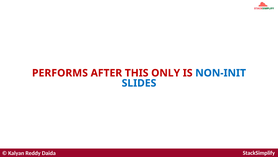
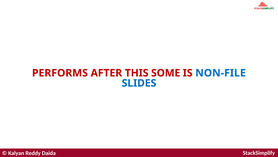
ONLY: ONLY -> SOME
NON-INIT: NON-INIT -> NON-FILE
